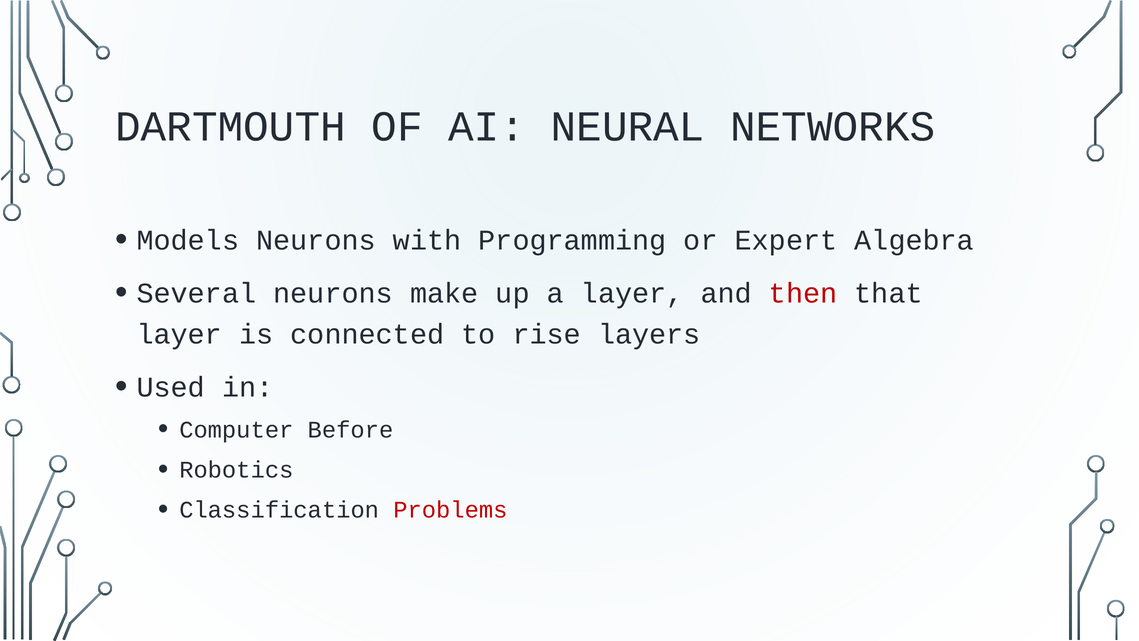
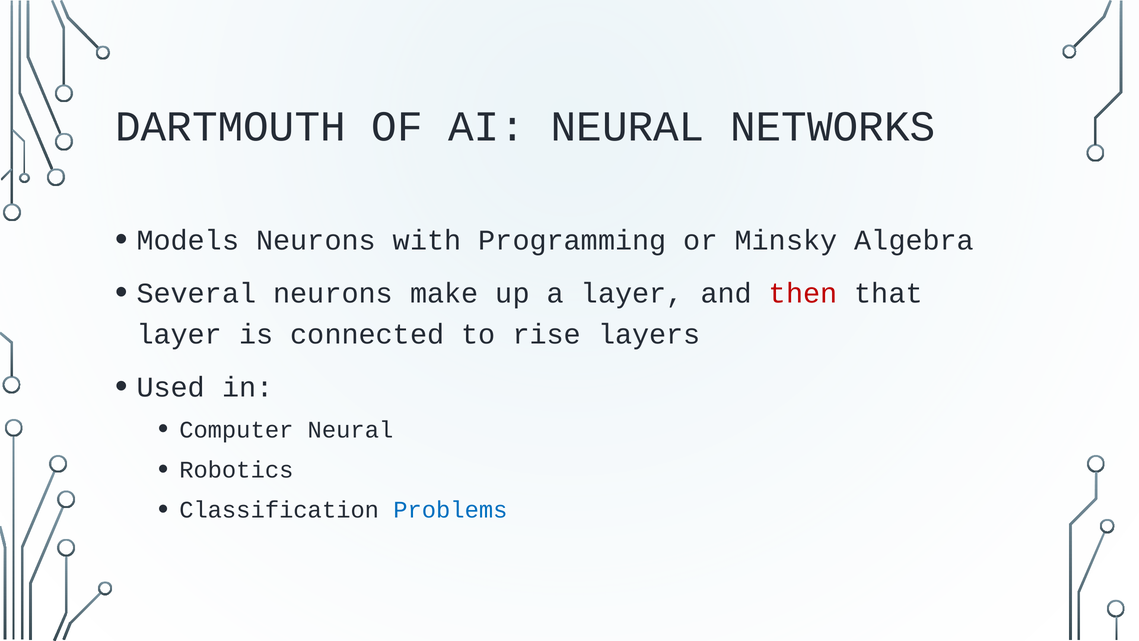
Expert: Expert -> Minsky
Computer Before: Before -> Neural
Problems colour: red -> blue
